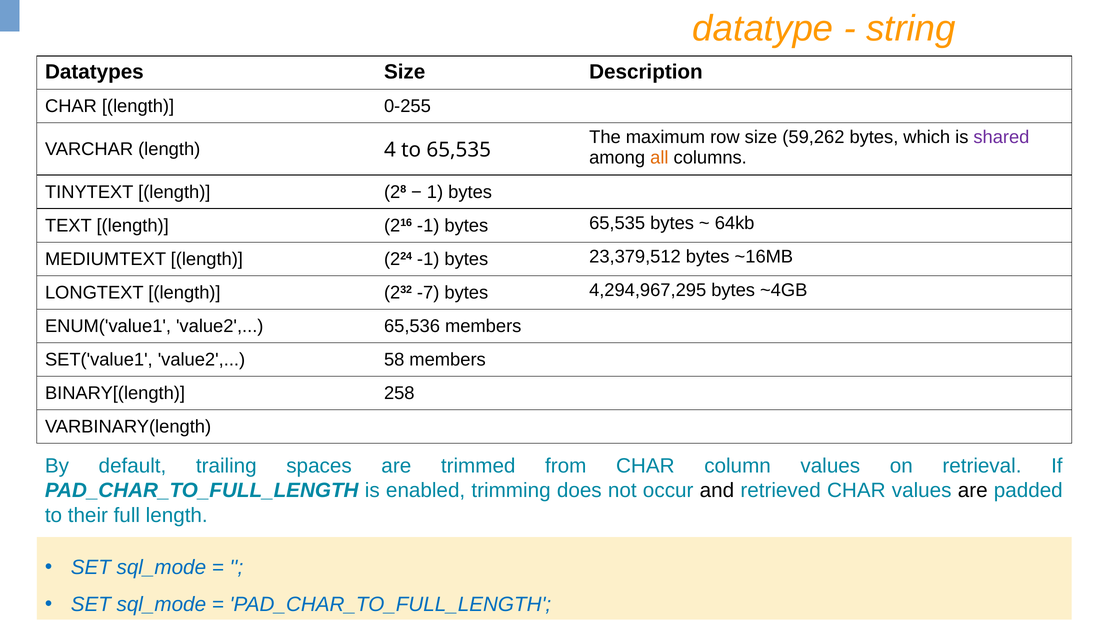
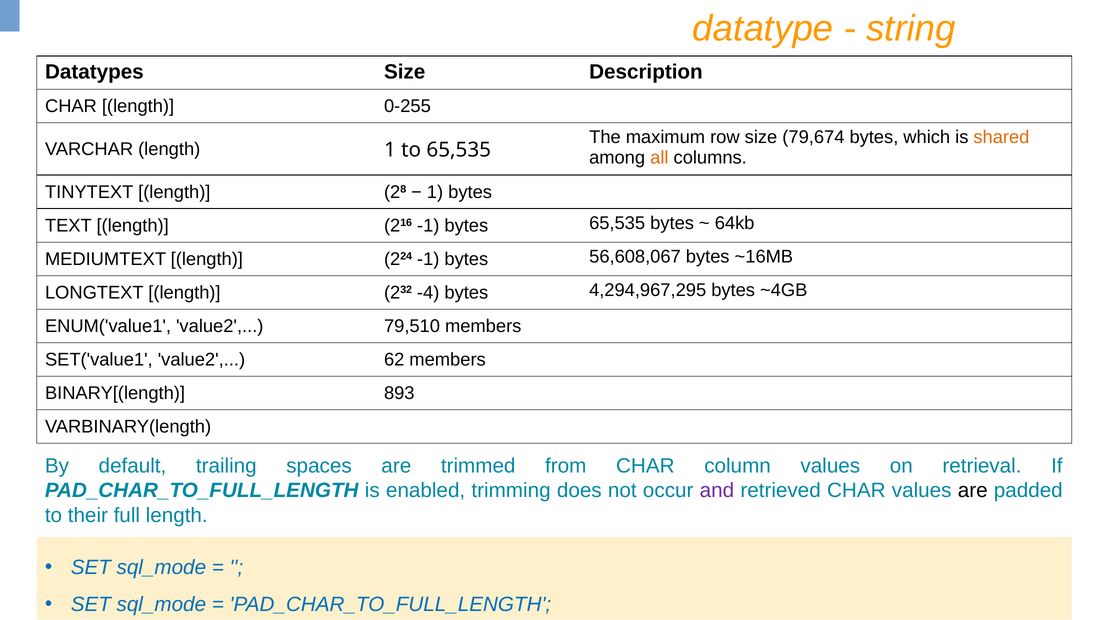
59,262: 59,262 -> 79,674
shared colour: purple -> orange
length 4: 4 -> 1
23,379,512: 23,379,512 -> 56,608,067
-7: -7 -> -4
65,536: 65,536 -> 79,510
58: 58 -> 62
258: 258 -> 893
and colour: black -> purple
